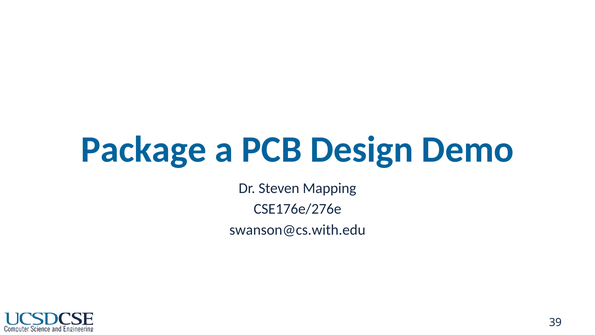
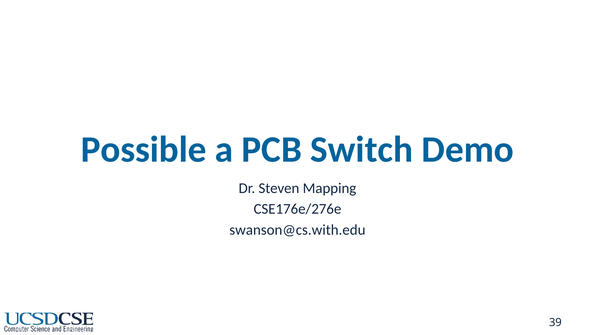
Package: Package -> Possible
Design: Design -> Switch
